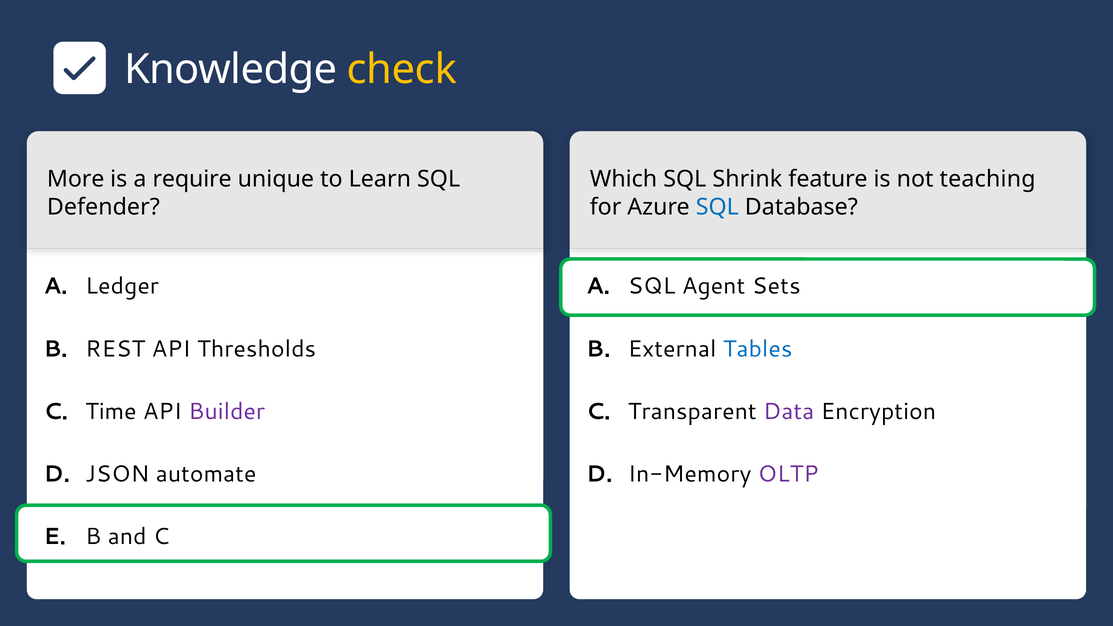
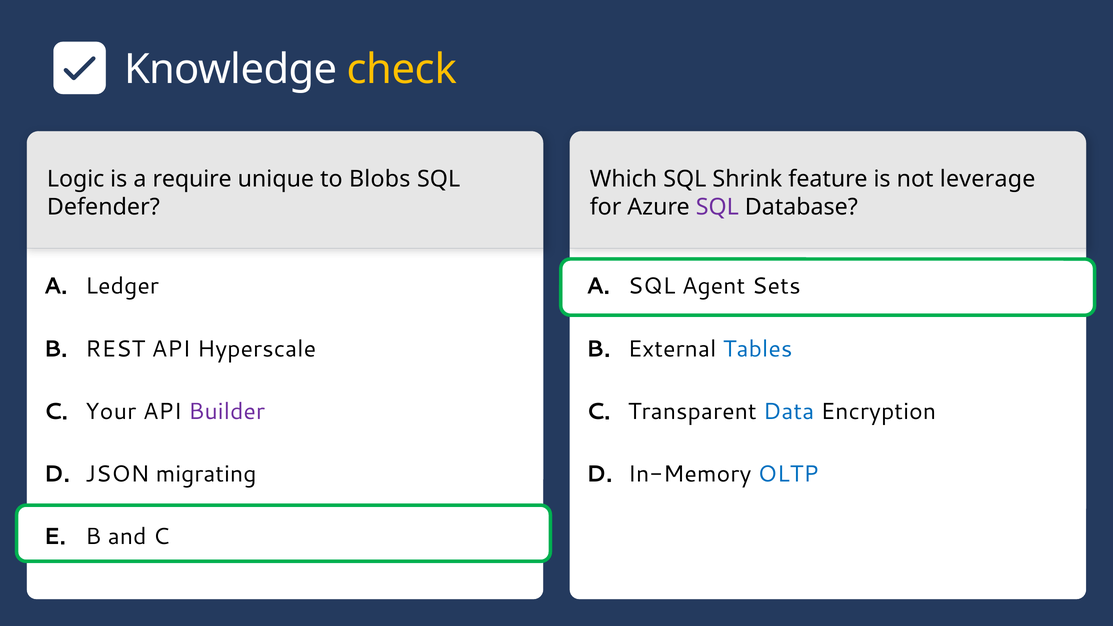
More: More -> Logic
Learn: Learn -> Blobs
teaching: teaching -> leverage
SQL at (717, 207) colour: blue -> purple
Thresholds: Thresholds -> Hyperscale
Time: Time -> Your
Data colour: purple -> blue
automate: automate -> migrating
OLTP colour: purple -> blue
